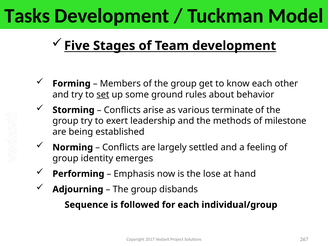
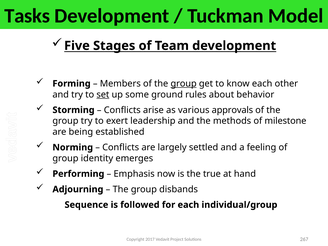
group at (184, 84) underline: none -> present
terminate: terminate -> approvals
lose: lose -> true
